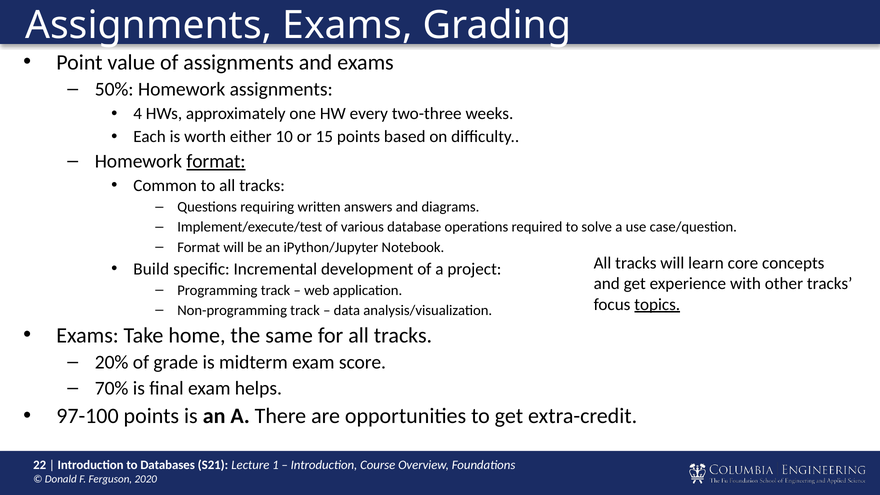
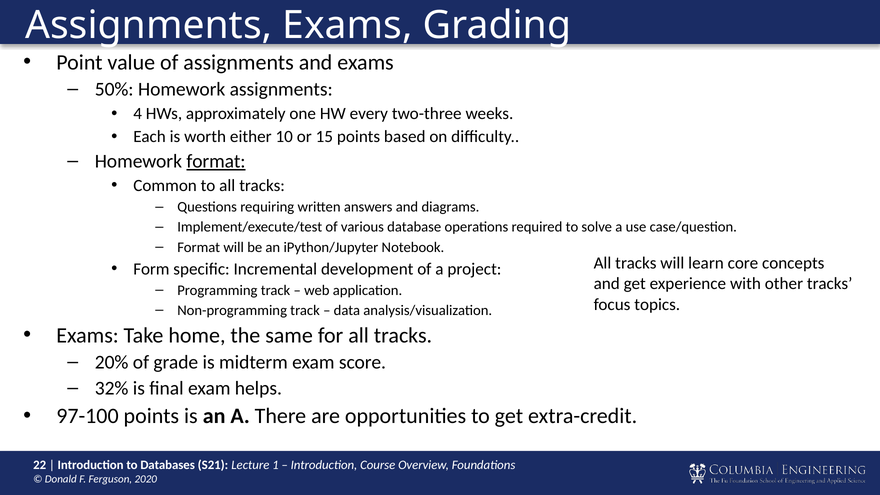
Build: Build -> Form
topics underline: present -> none
70%: 70% -> 32%
